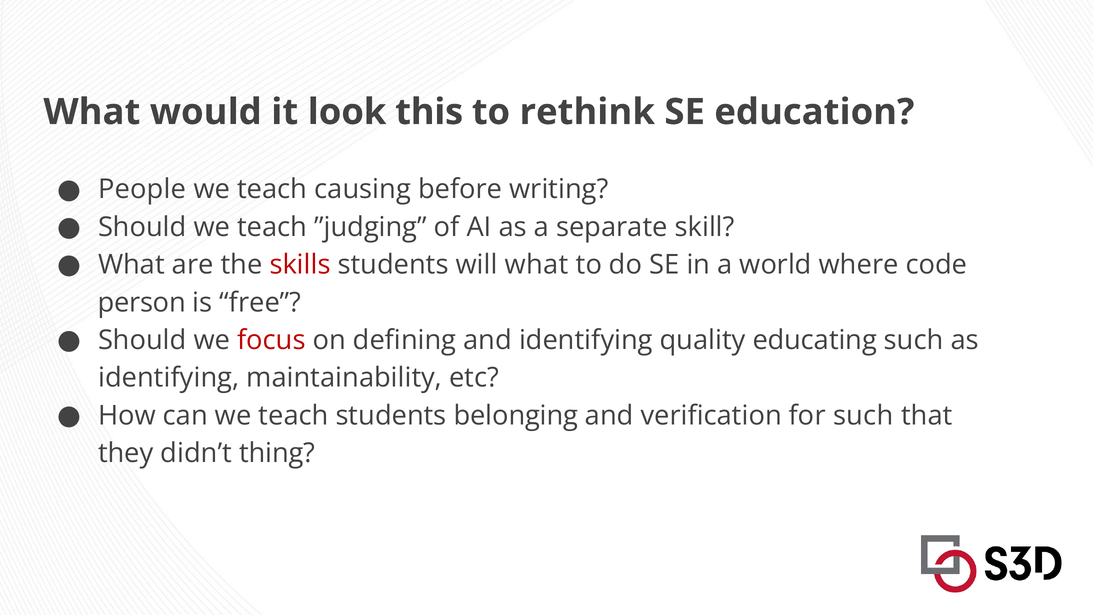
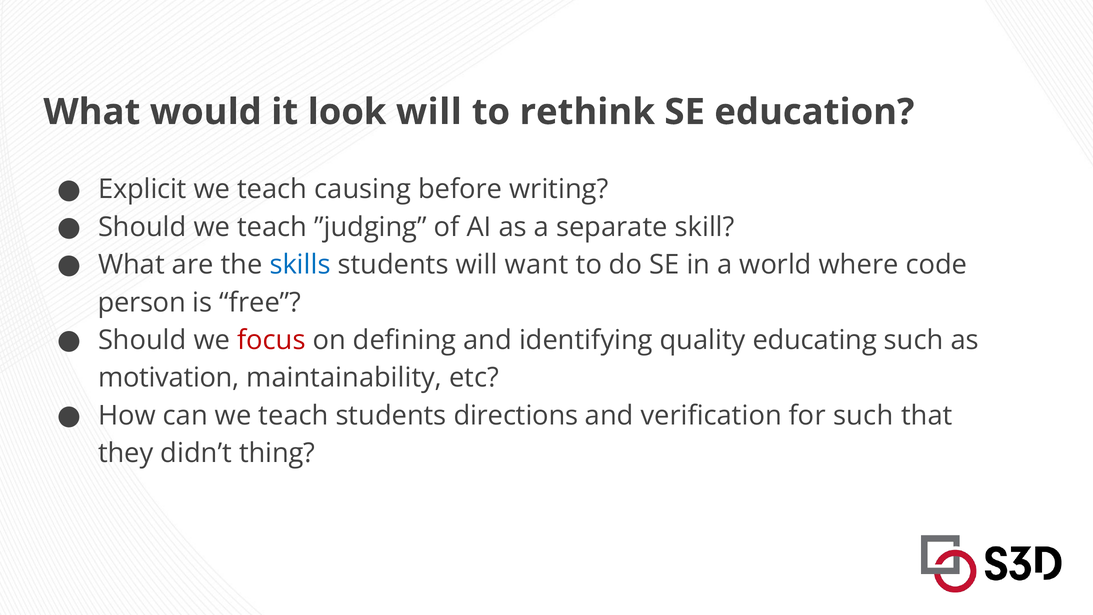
look this: this -> will
People: People -> Explicit
skills colour: red -> blue
will what: what -> want
identifying at (169, 378): identifying -> motivation
belonging: belonging -> directions
